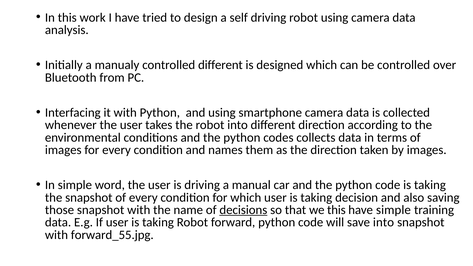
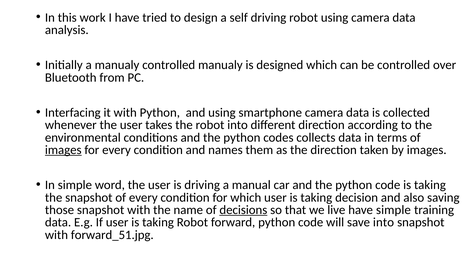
controlled different: different -> manualy
images at (63, 150) underline: none -> present
we this: this -> live
forward_55.jpg: forward_55.jpg -> forward_51.jpg
